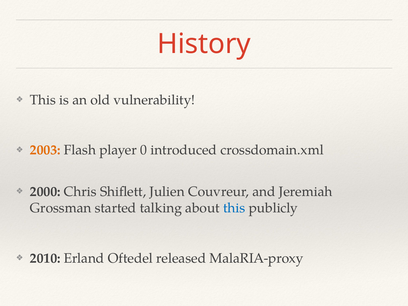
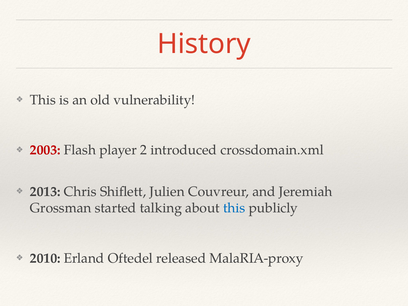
2003 colour: orange -> red
0: 0 -> 2
2000: 2000 -> 2013
